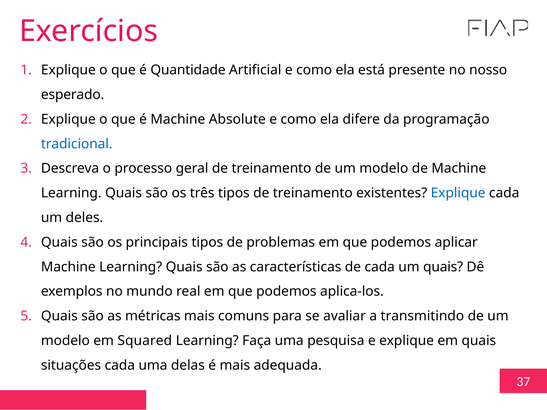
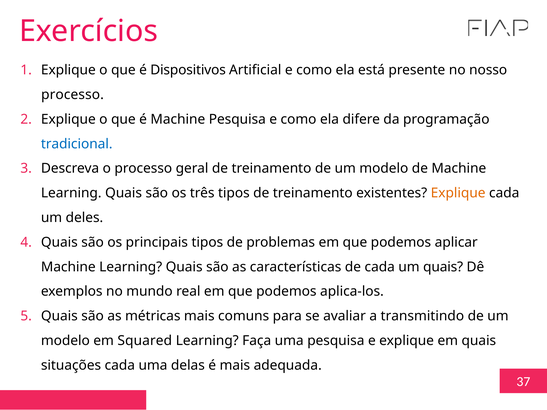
Quantidade: Quantidade -> Dispositivos
esperado at (73, 95): esperado -> processo
Machine Absolute: Absolute -> Pesquisa
Explique at (458, 193) colour: blue -> orange
